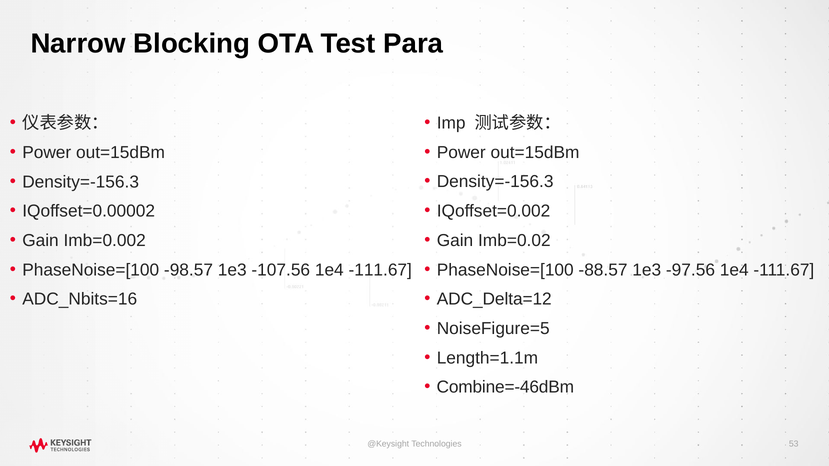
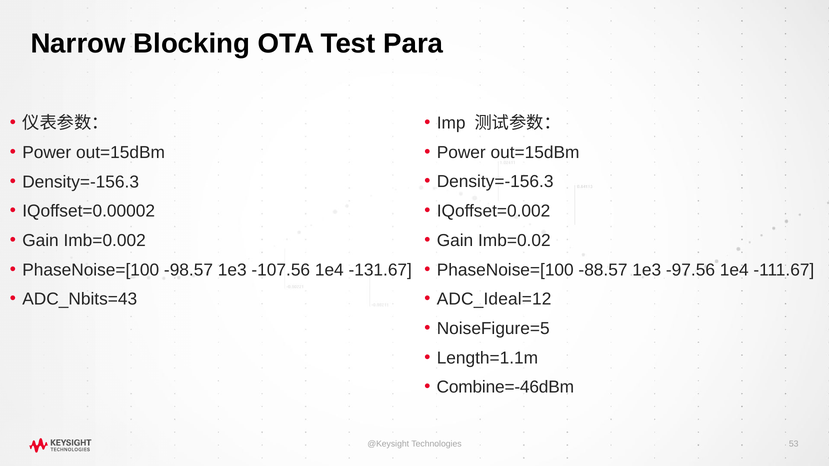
-107.56 1e4 -111.67: -111.67 -> -131.67
ADC_Nbits=16: ADC_Nbits=16 -> ADC_Nbits=43
ADC_Delta=12: ADC_Delta=12 -> ADC_Ideal=12
